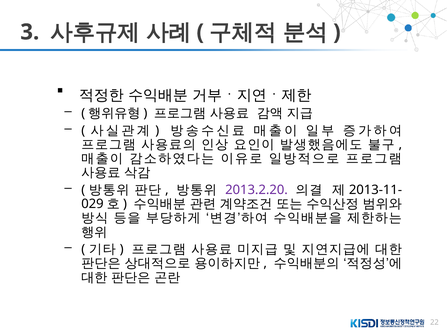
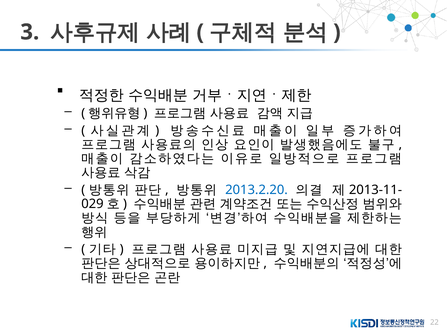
2013.2.20 colour: purple -> blue
